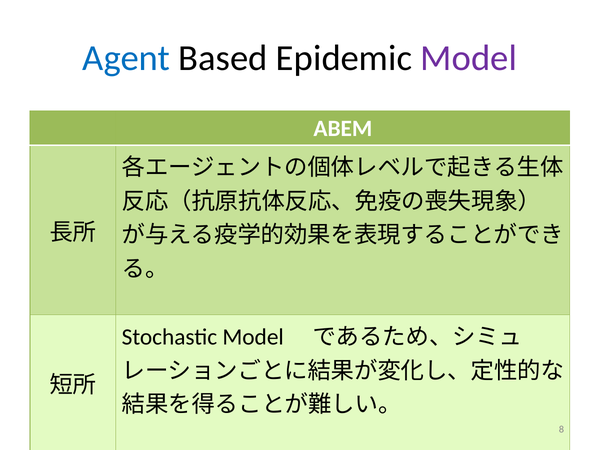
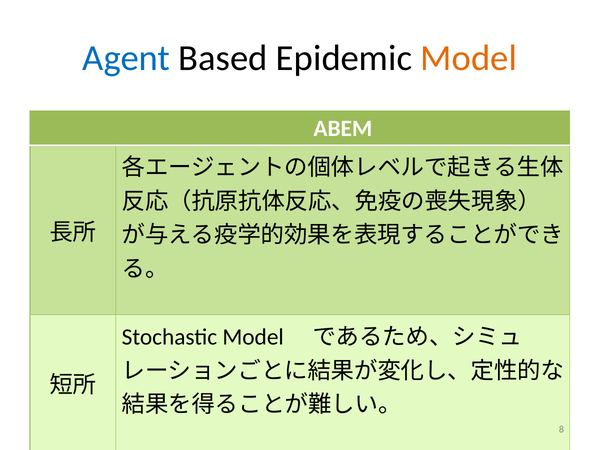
Model at (469, 58) colour: purple -> orange
